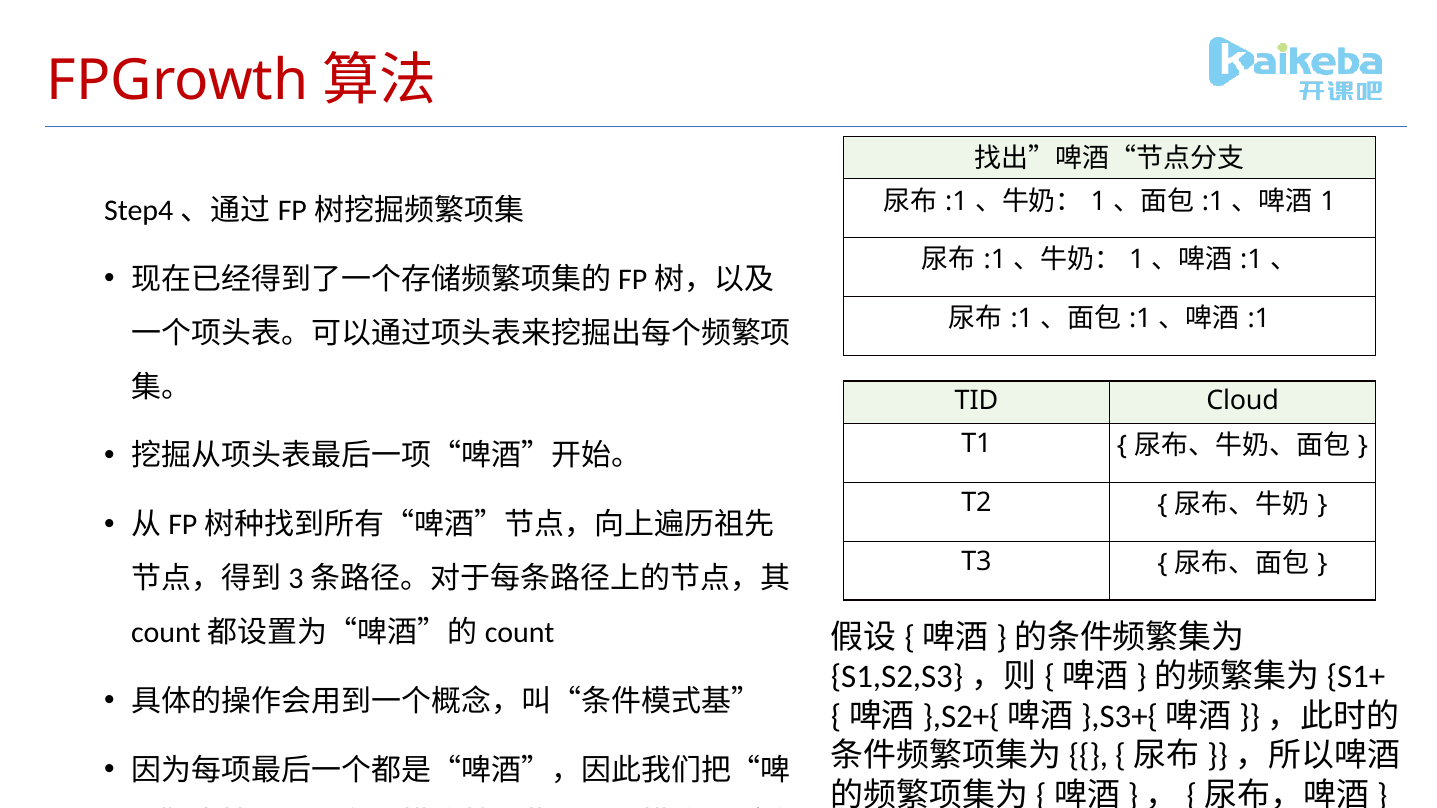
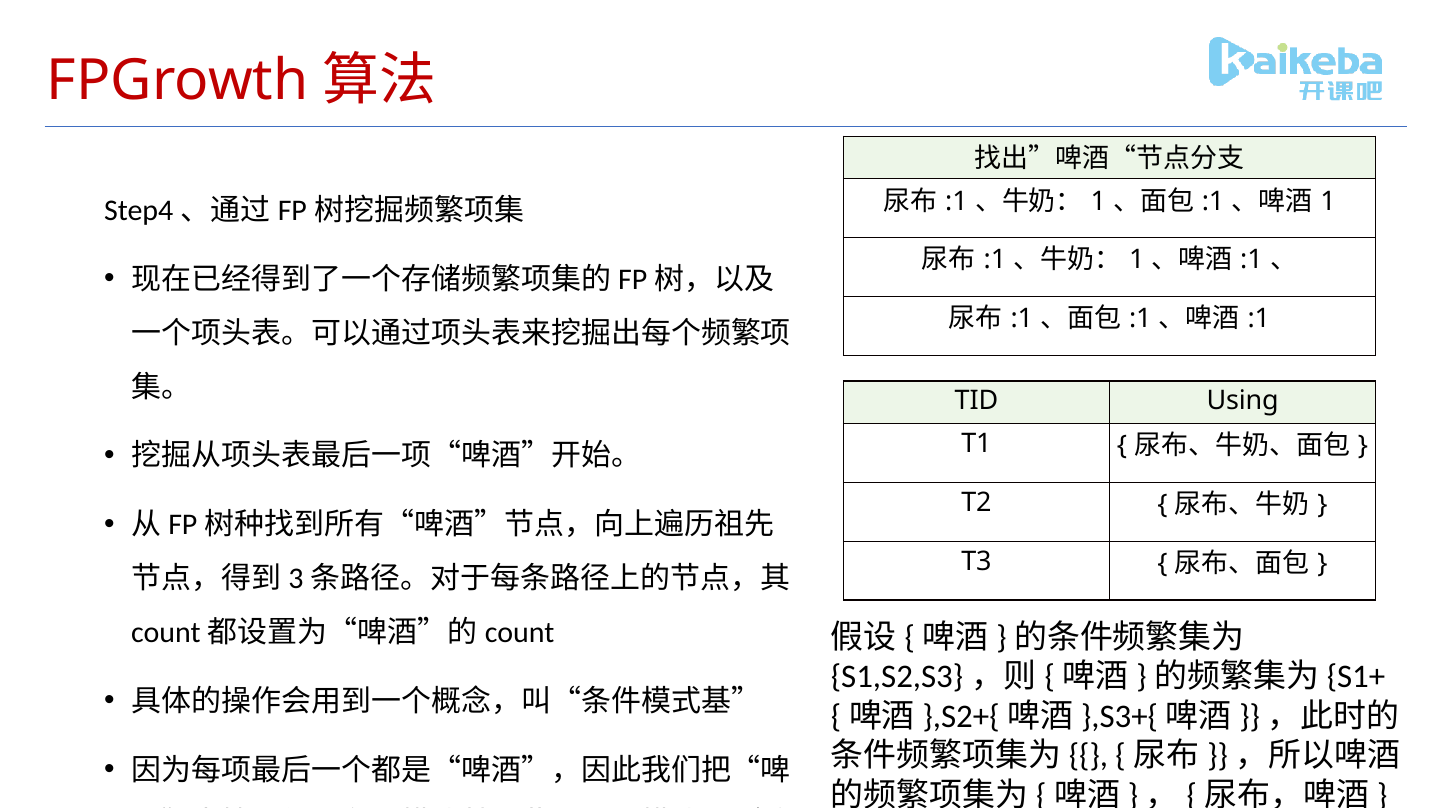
Cloud: Cloud -> Using
